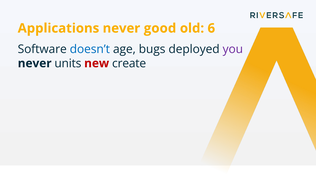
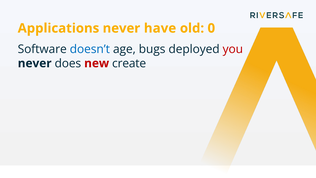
good: good -> have
6: 6 -> 0
you colour: purple -> red
units: units -> does
